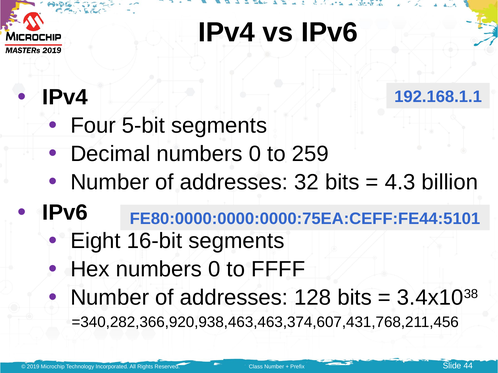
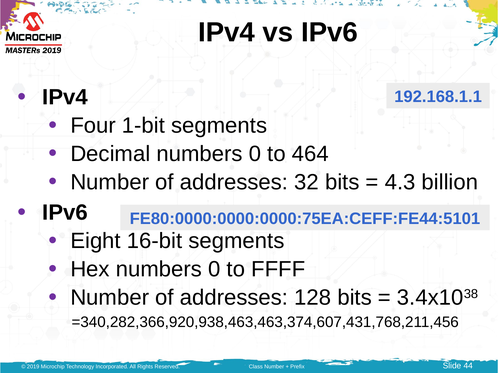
5-bit: 5-bit -> 1-bit
259: 259 -> 464
